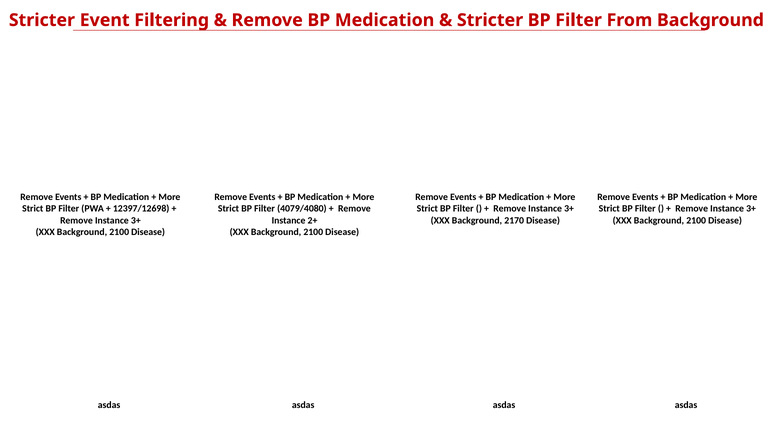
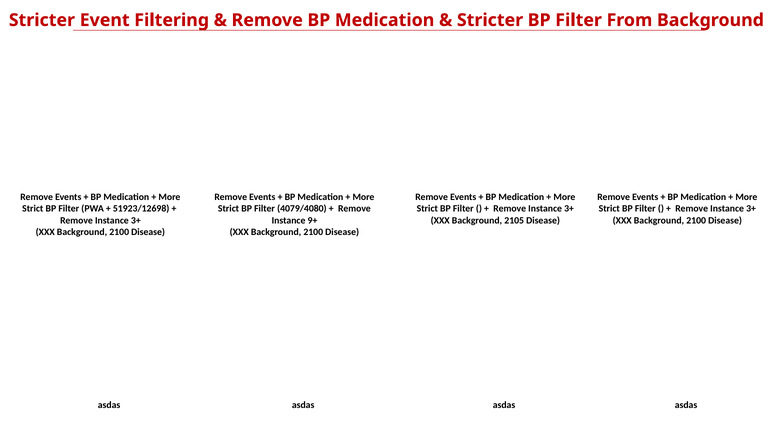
12397/12698: 12397/12698 -> 51923/12698
2+: 2+ -> 9+
2170: 2170 -> 2105
